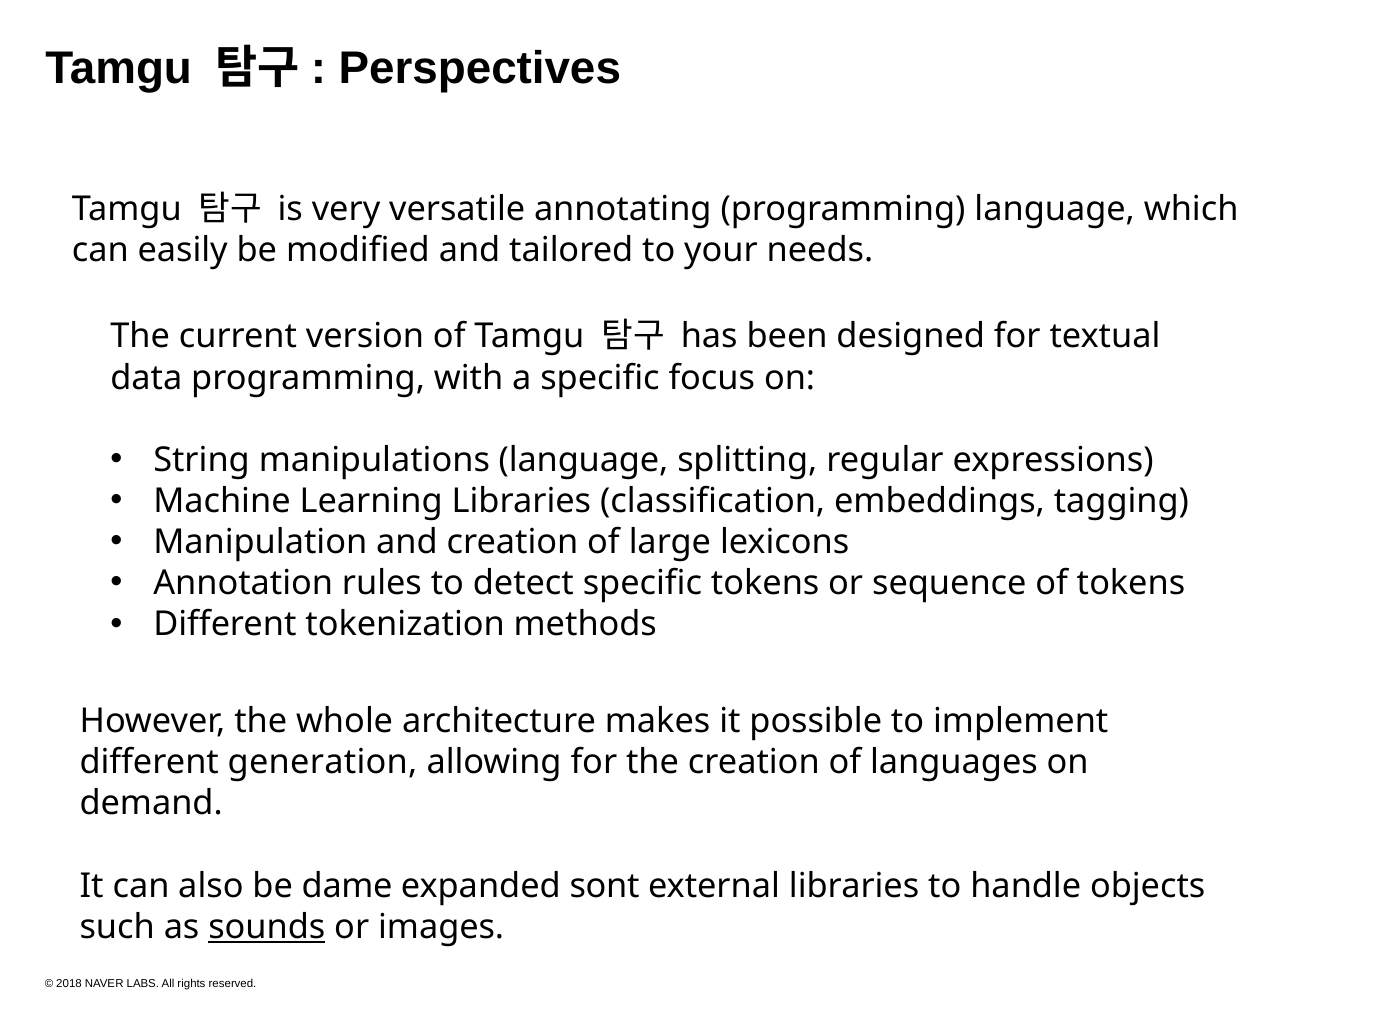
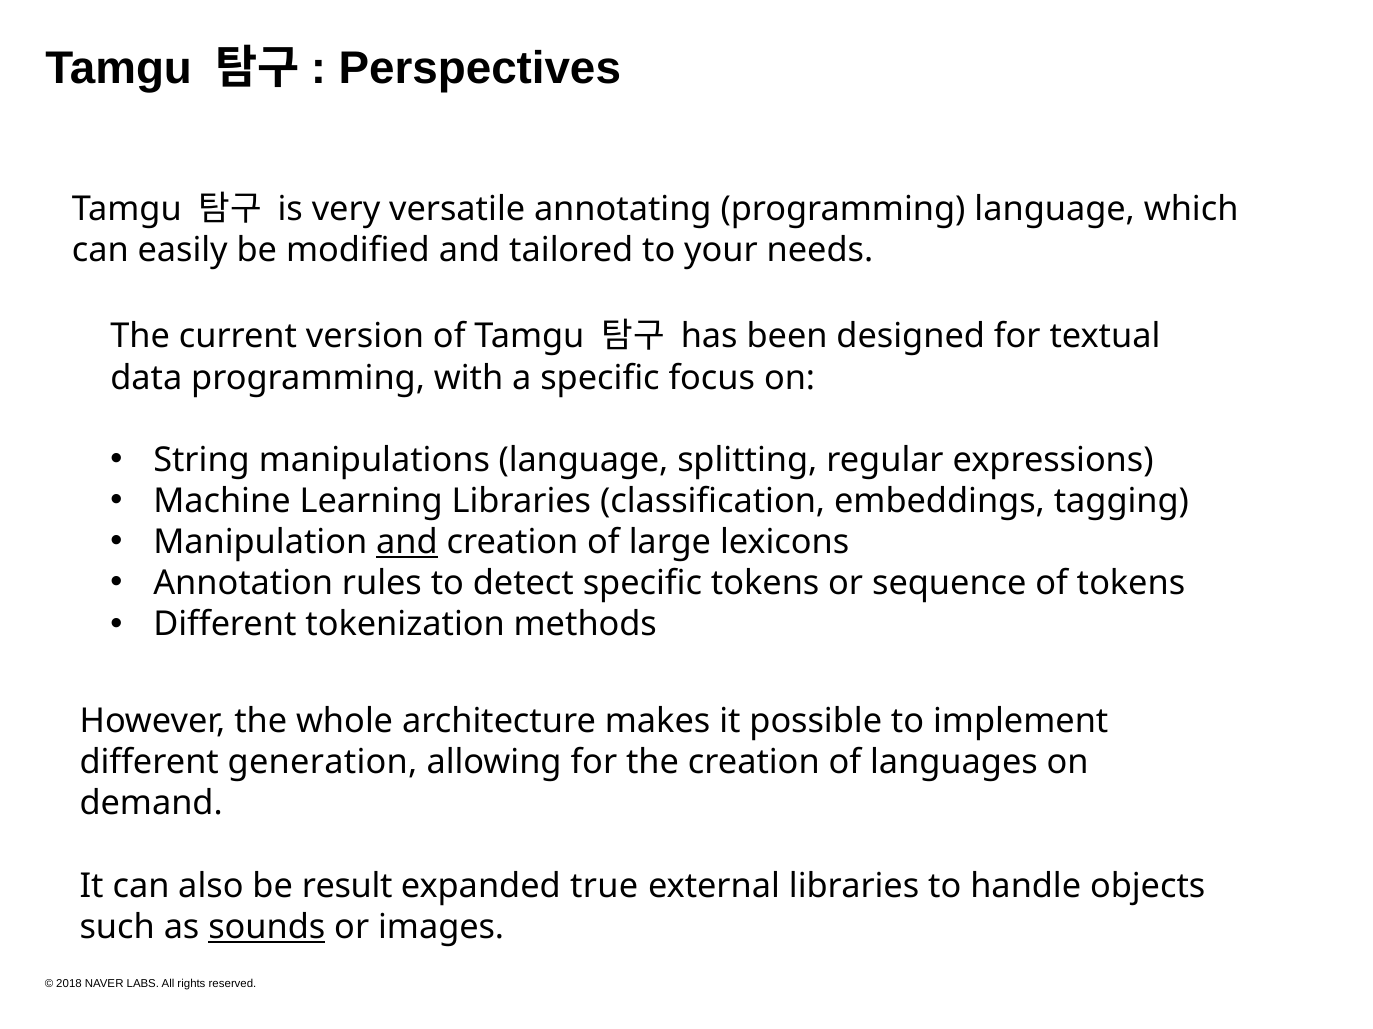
and at (407, 543) underline: none -> present
dame: dame -> result
sont: sont -> true
